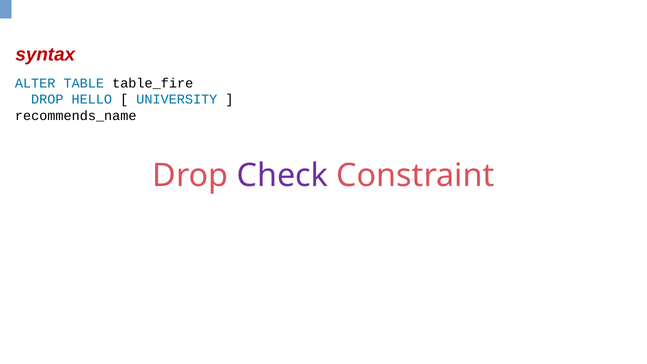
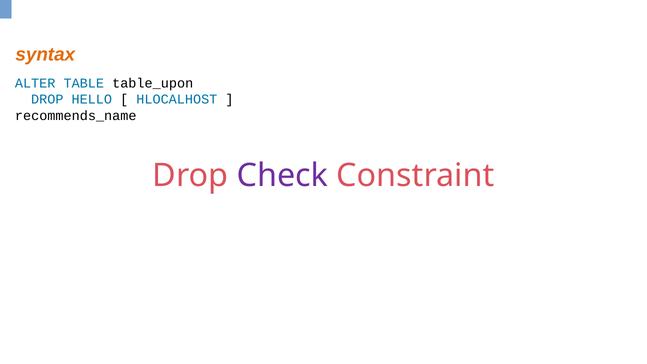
syntax colour: red -> orange
table_fire: table_fire -> table_upon
UNIVERSITY: UNIVERSITY -> HLOCALHOST
